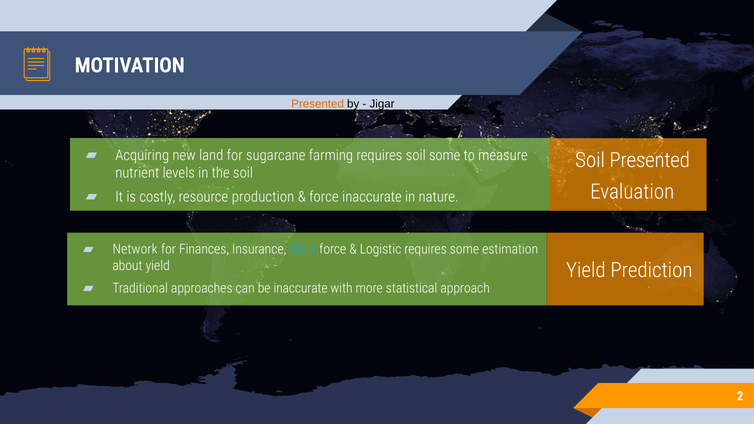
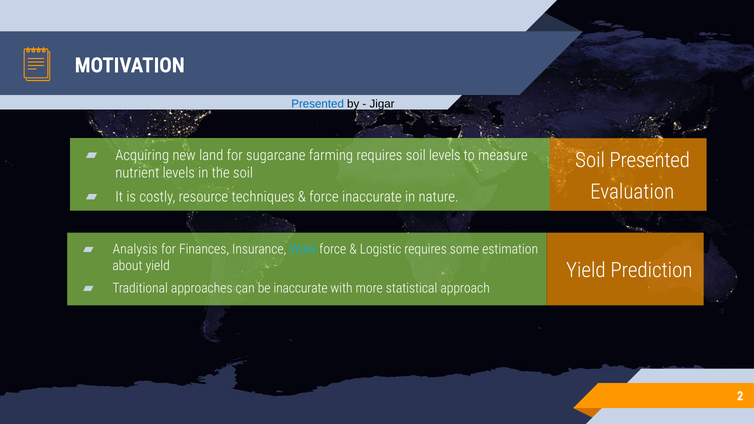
Presented at (318, 104) colour: orange -> blue
soil some: some -> levels
production: production -> techniques
Network: Network -> Analysis
